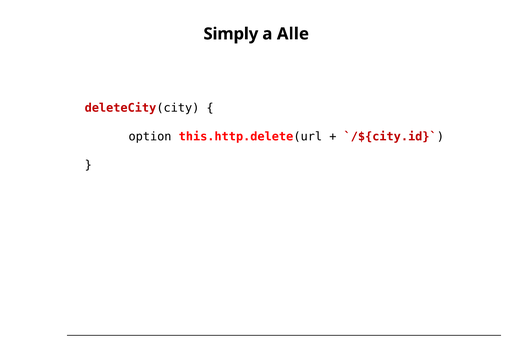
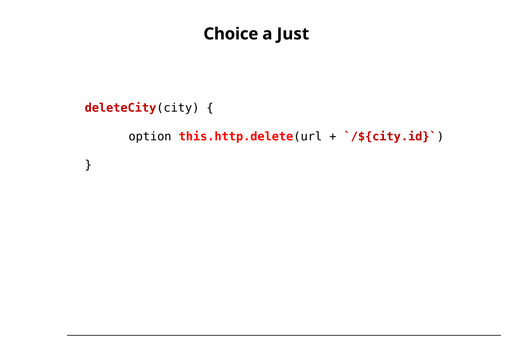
Simply: Simply -> Choice
Alle: Alle -> Just
